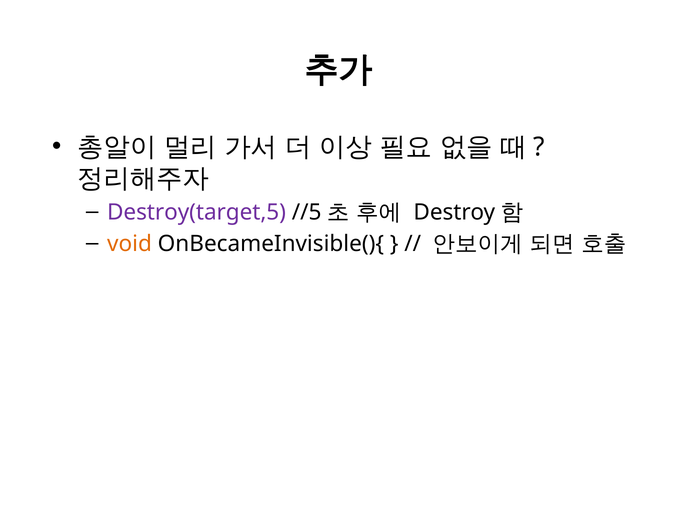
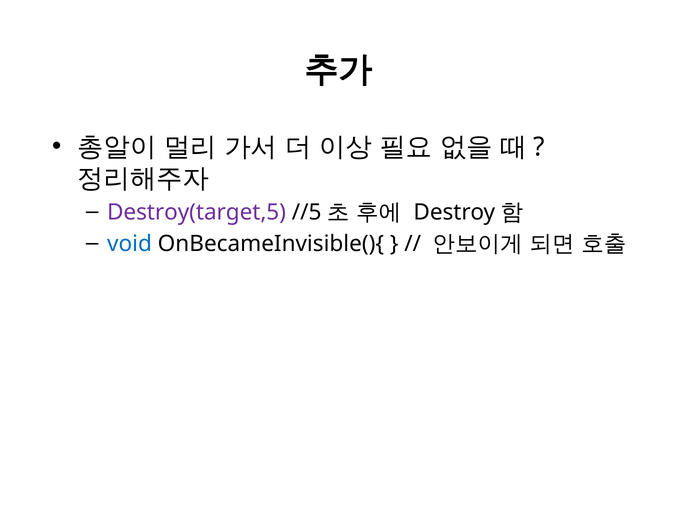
void colour: orange -> blue
